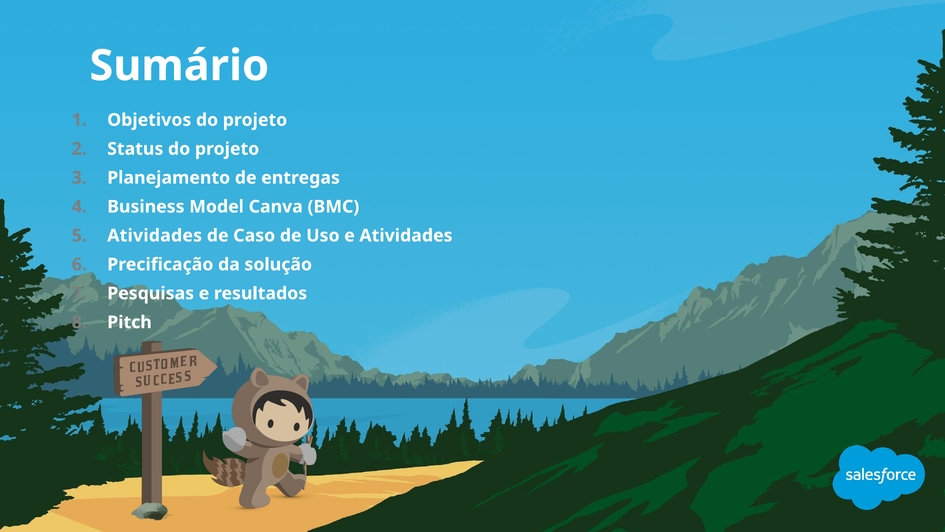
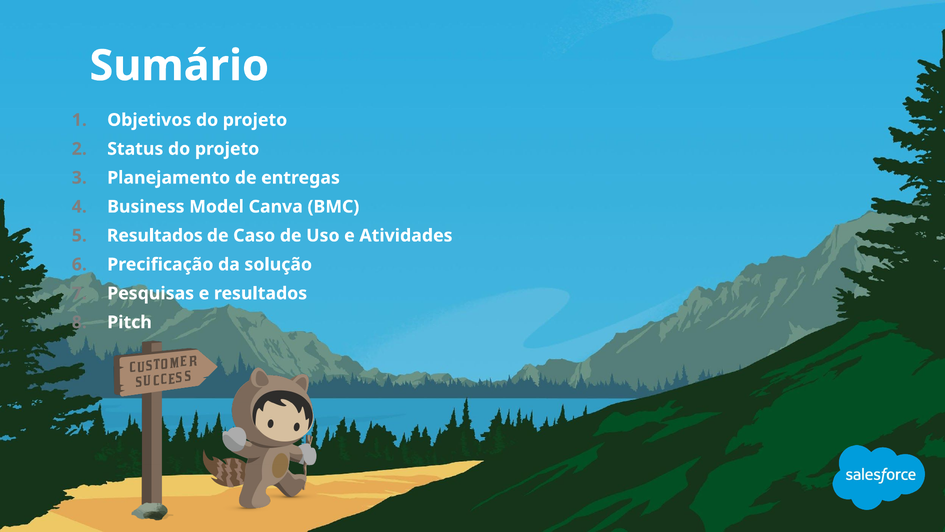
Atividades at (155, 236): Atividades -> Resultados
